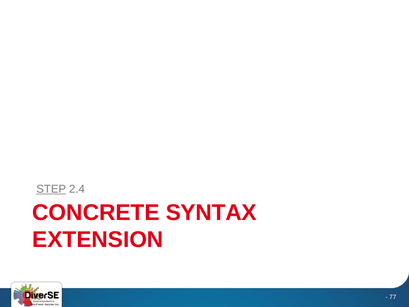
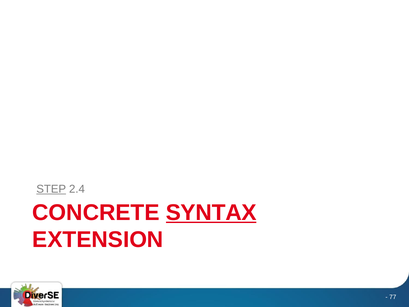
SYNTAX underline: none -> present
